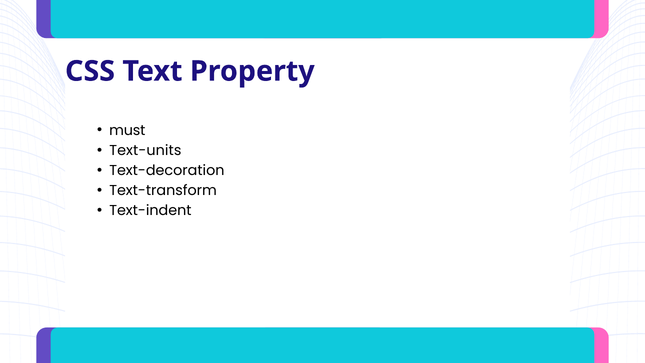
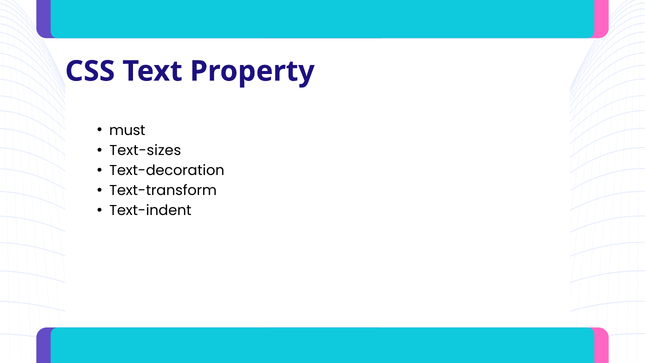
Text-units: Text-units -> Text-sizes
